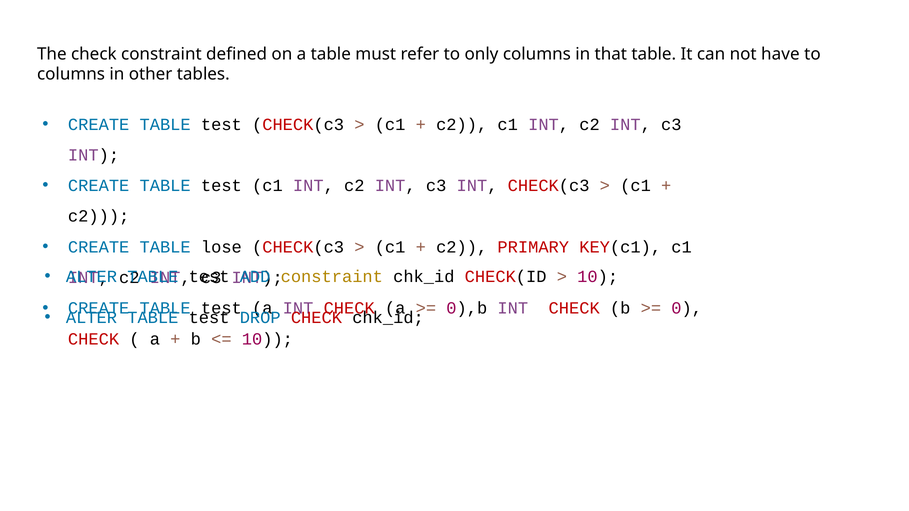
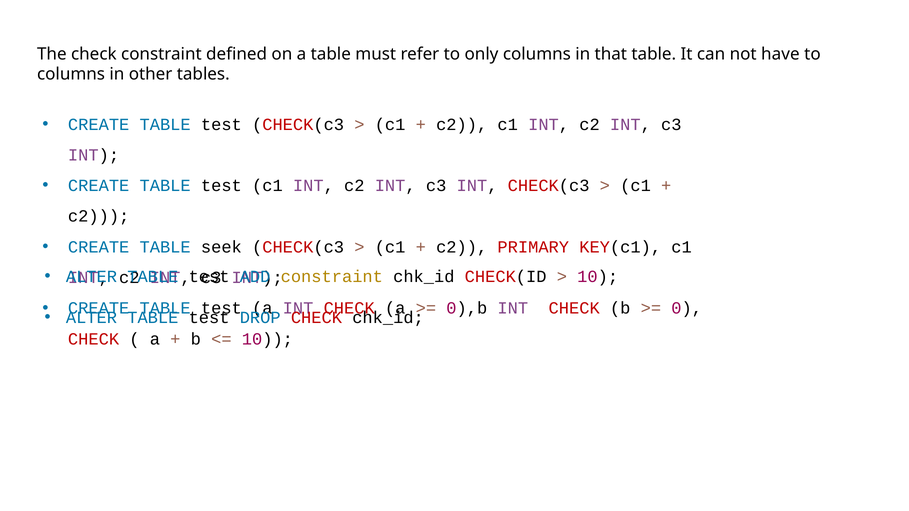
lose: lose -> seek
